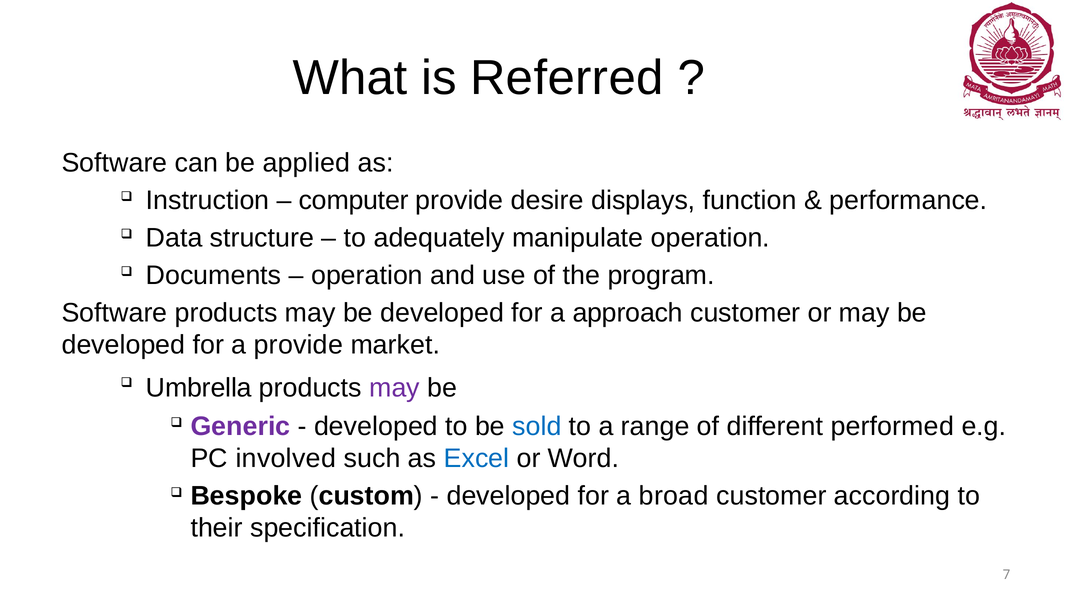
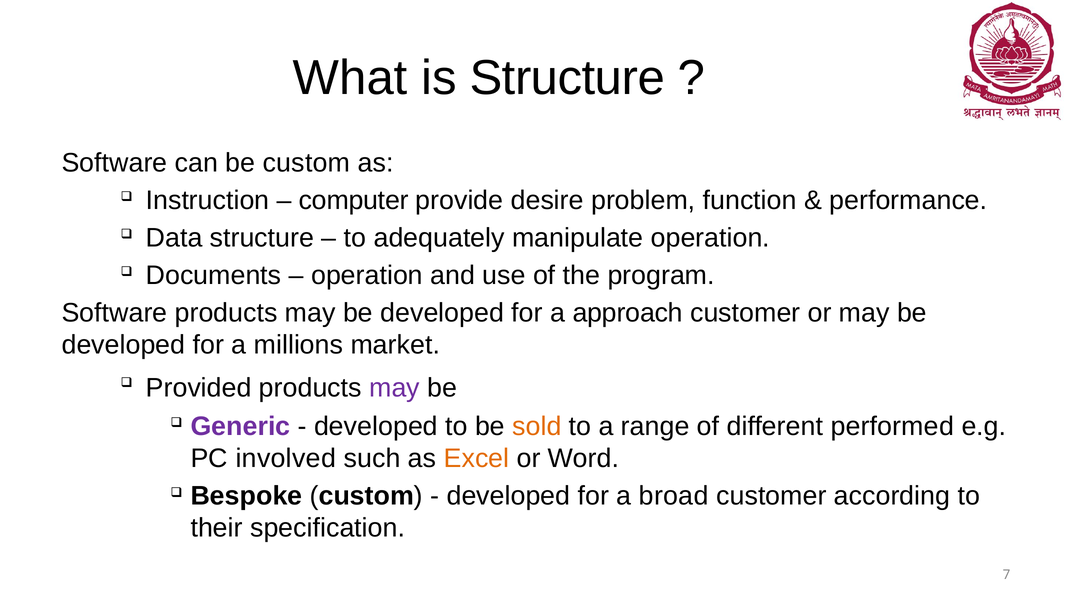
is Referred: Referred -> Structure
be applied: applied -> custom
displays: displays -> problem
a provide: provide -> millions
Umbrella: Umbrella -> Provided
sold colour: blue -> orange
Excel colour: blue -> orange
